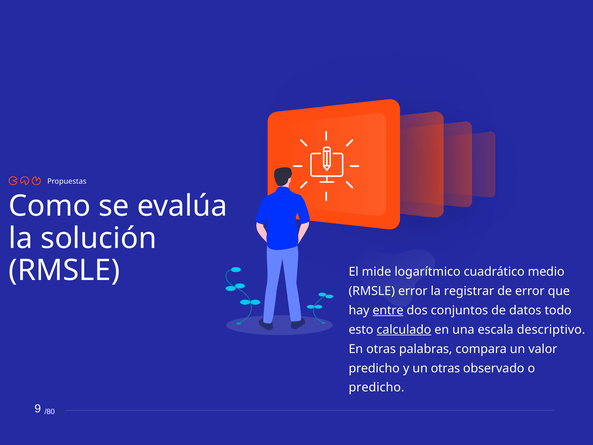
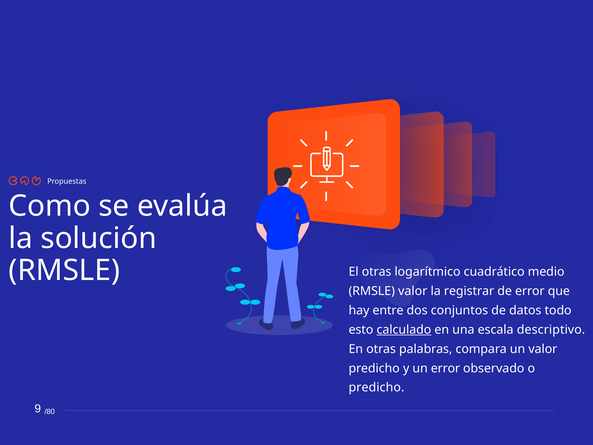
El mide: mide -> otras
RMSLE error: error -> valor
entre underline: present -> none
un otras: otras -> error
